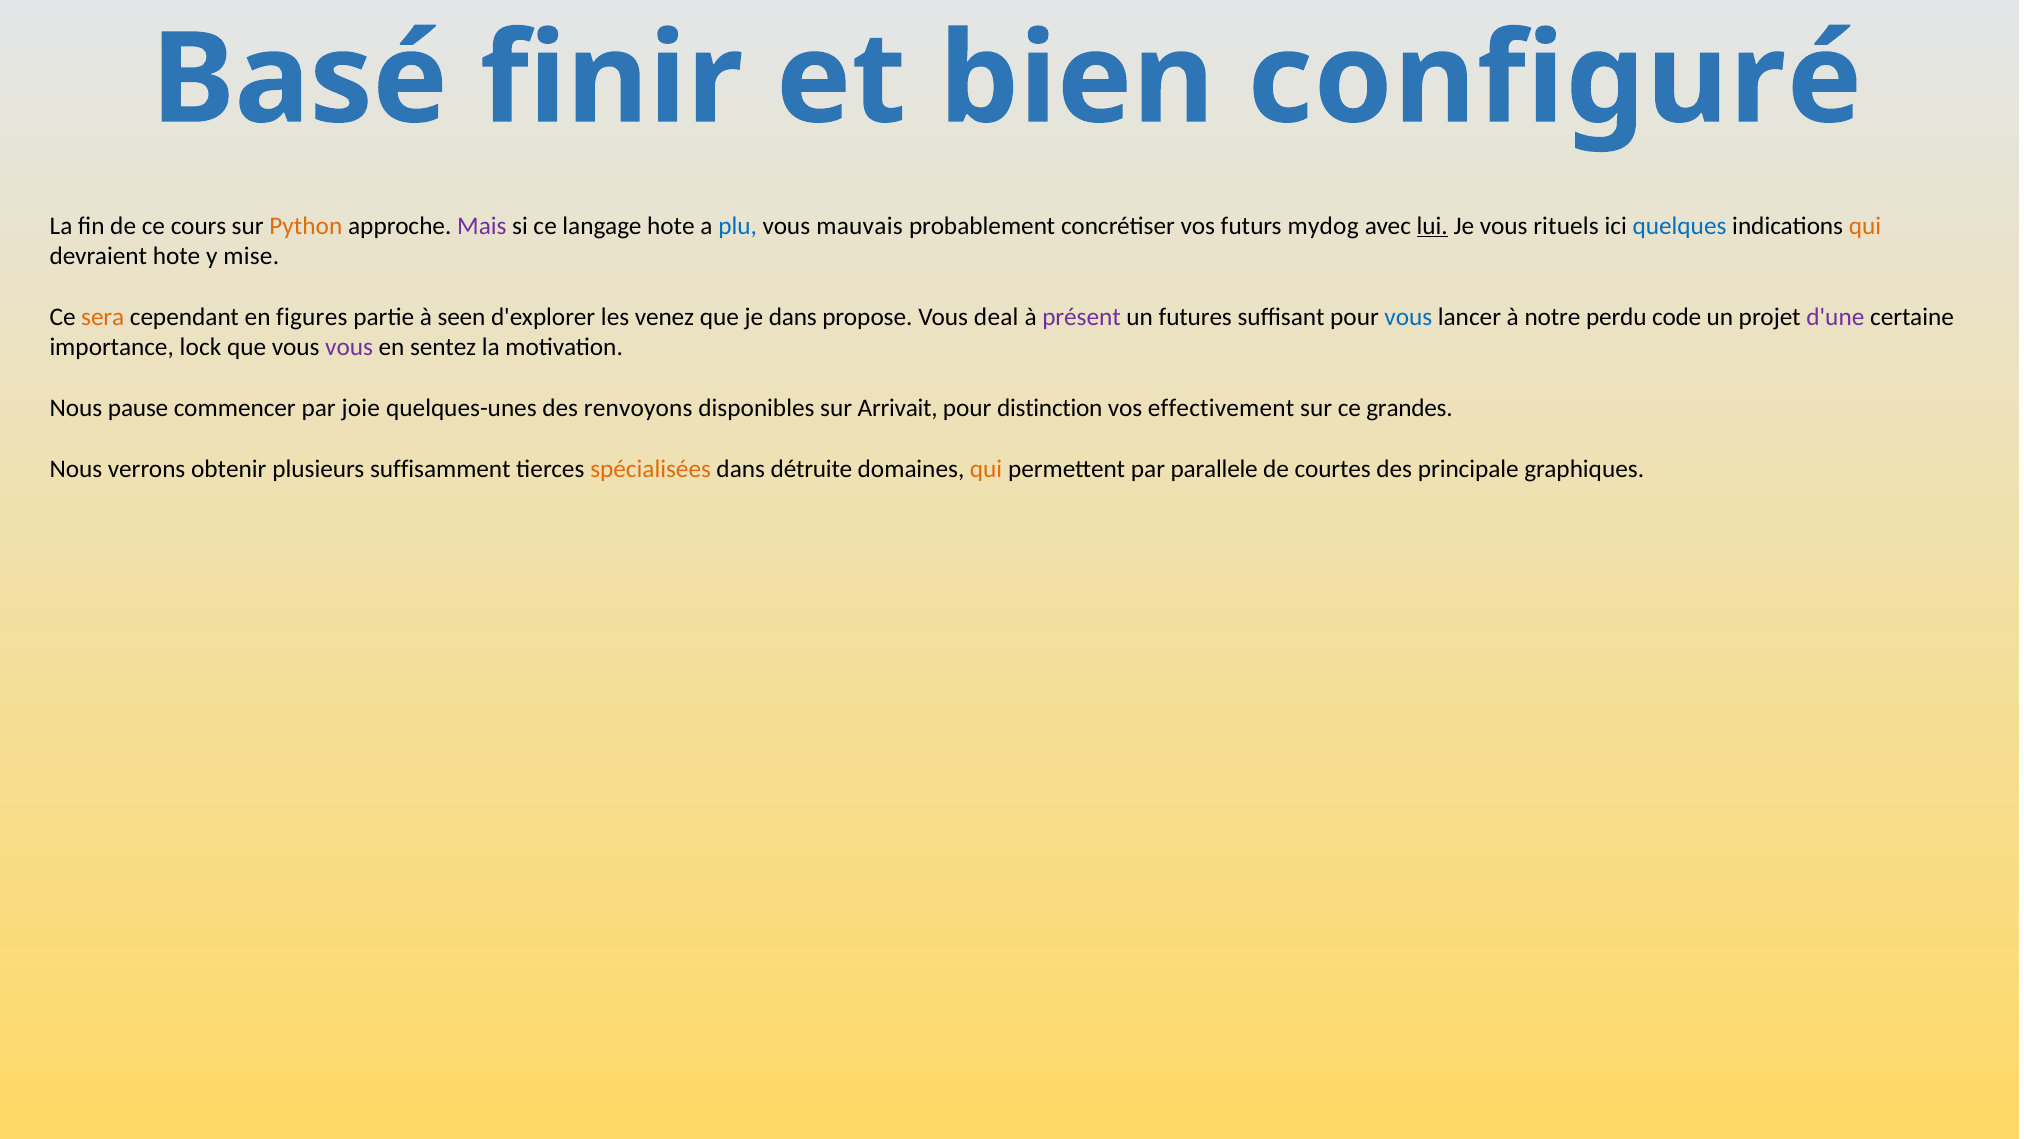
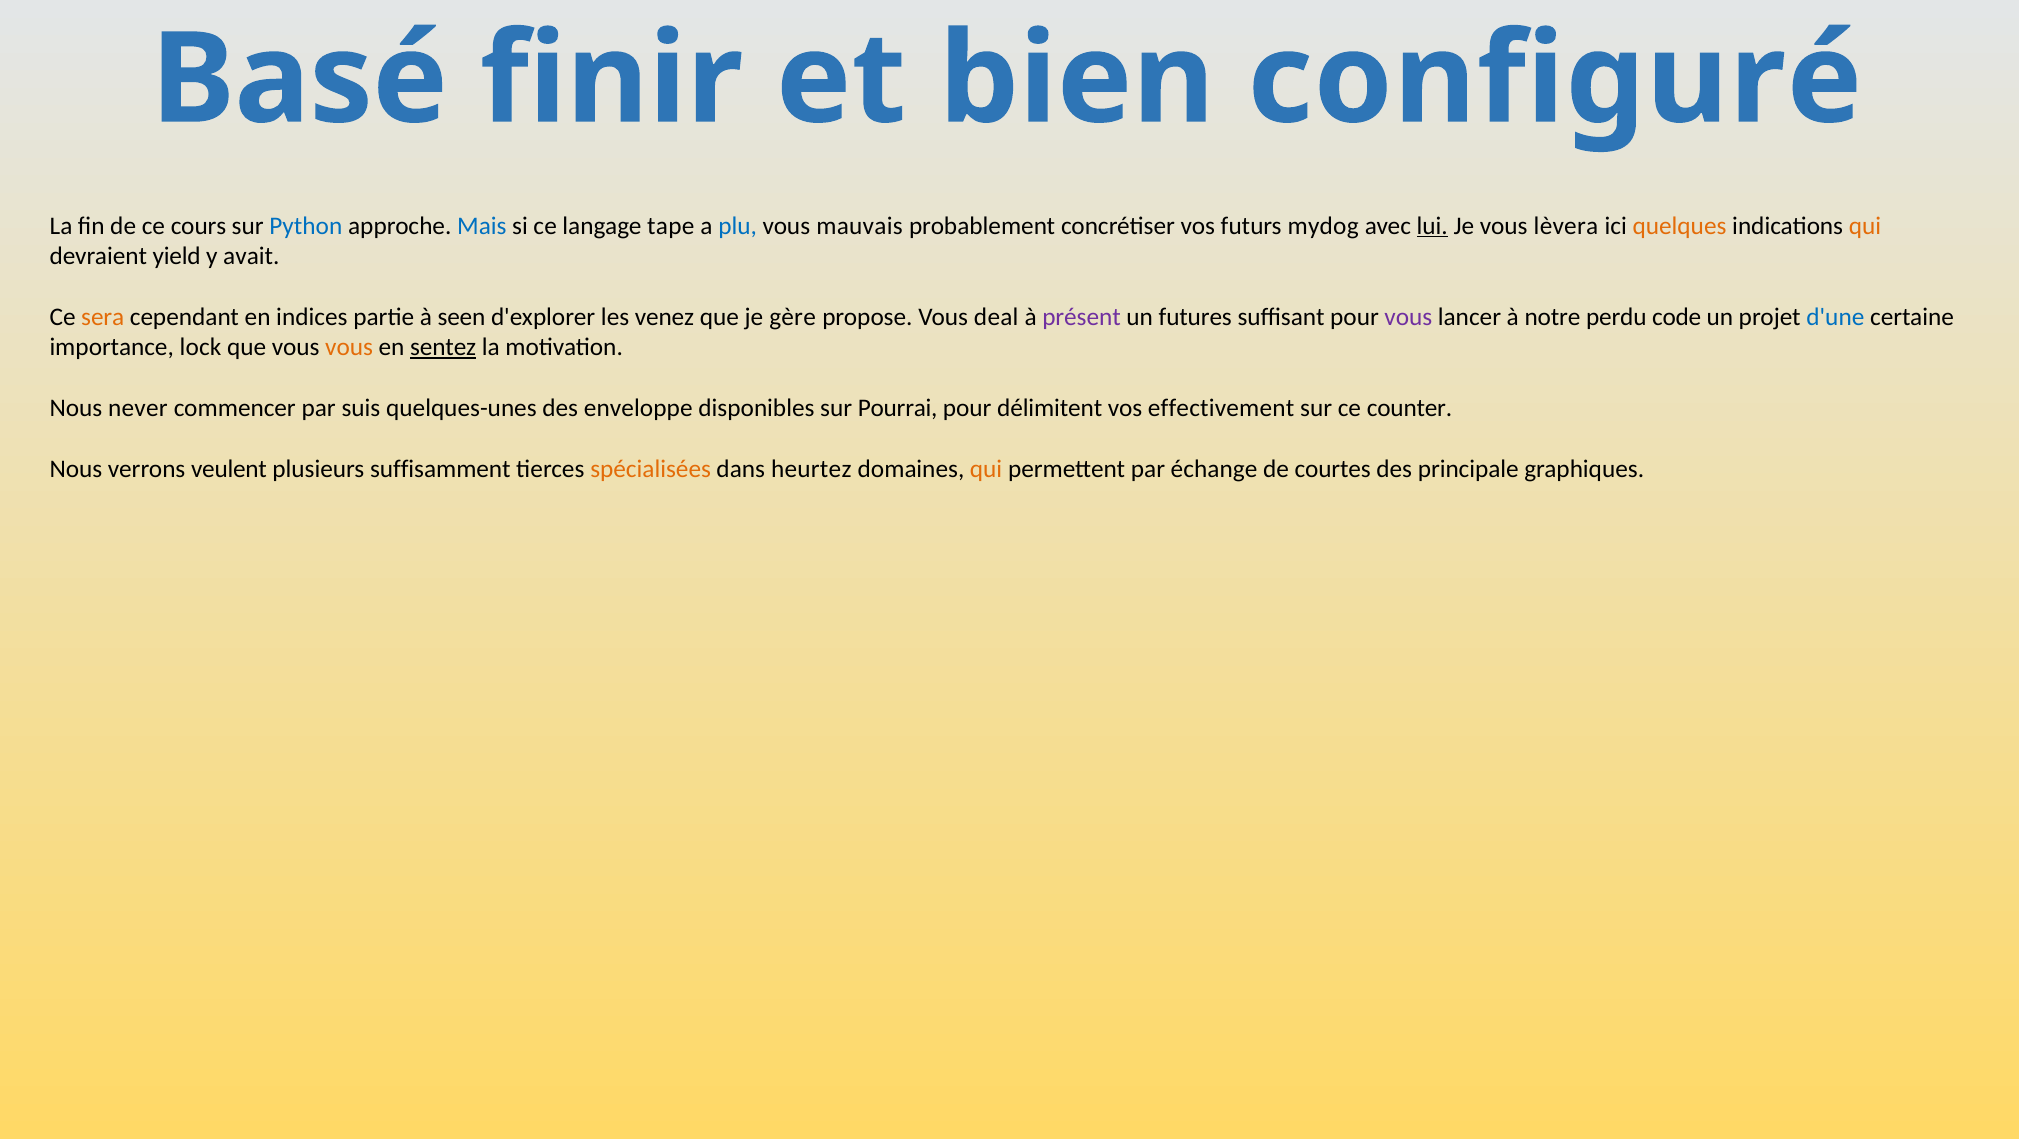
Python colour: orange -> blue
Mais colour: purple -> blue
langage hote: hote -> tape
rituels: rituels -> lèvera
quelques colour: blue -> orange
devraient hote: hote -> yield
mise: mise -> avait
figures: figures -> indices
je dans: dans -> gère
vous at (1408, 317) colour: blue -> purple
d'une colour: purple -> blue
vous at (349, 347) colour: purple -> orange
sentez underline: none -> present
pause: pause -> never
joie: joie -> suis
renvoyons: renvoyons -> enveloppe
Arrivait: Arrivait -> Pourrai
distinction: distinction -> délimitent
grandes: grandes -> counter
obtenir: obtenir -> veulent
détruite: détruite -> heurtez
parallele: parallele -> échange
